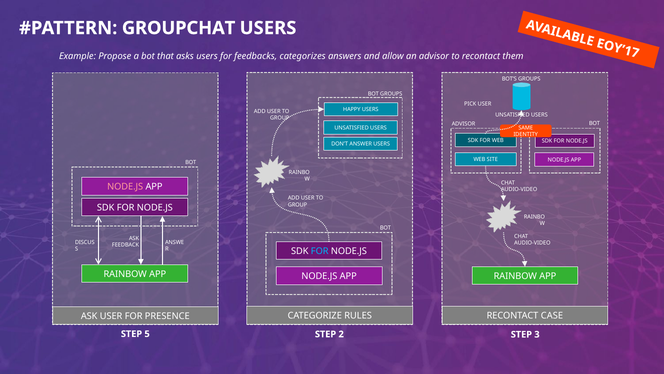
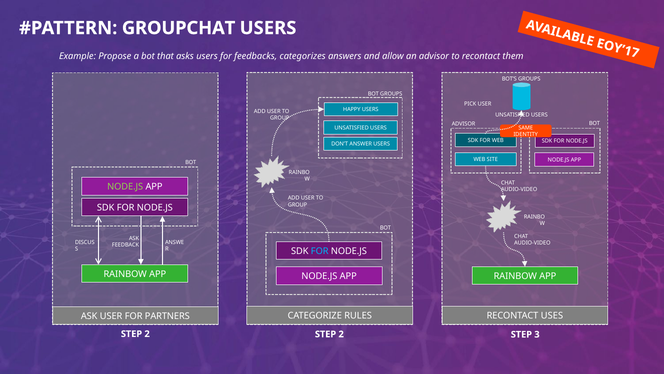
NODE.JS at (125, 187) colour: pink -> light green
PRESENCE: PRESENCE -> PARTNERS
CASE: CASE -> USES
5 at (147, 334): 5 -> 2
